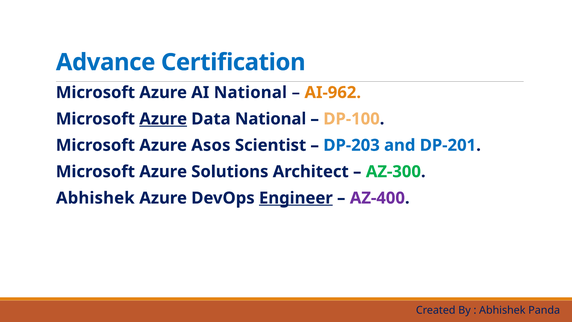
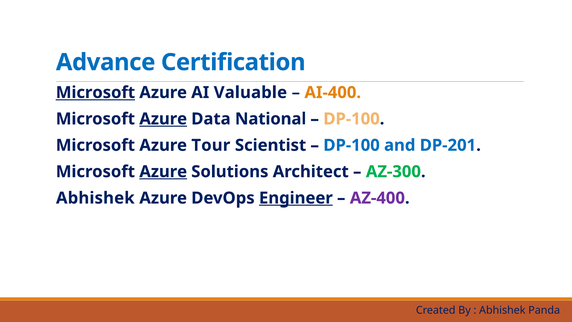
Microsoft at (95, 92) underline: none -> present
AI National: National -> Valuable
AI-962: AI-962 -> AI-400
Asos: Asos -> Tour
DP-203 at (352, 145): DP-203 -> DP-100
Azure at (163, 172) underline: none -> present
